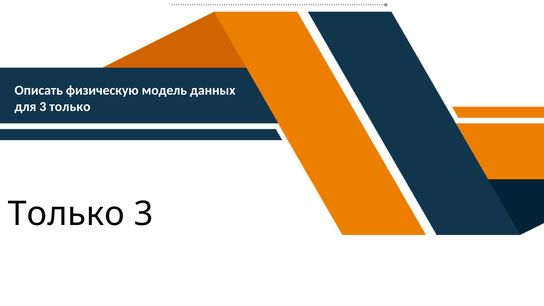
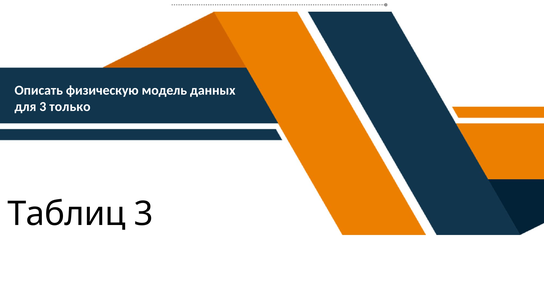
Только at (66, 214): Только -> Таблиц
